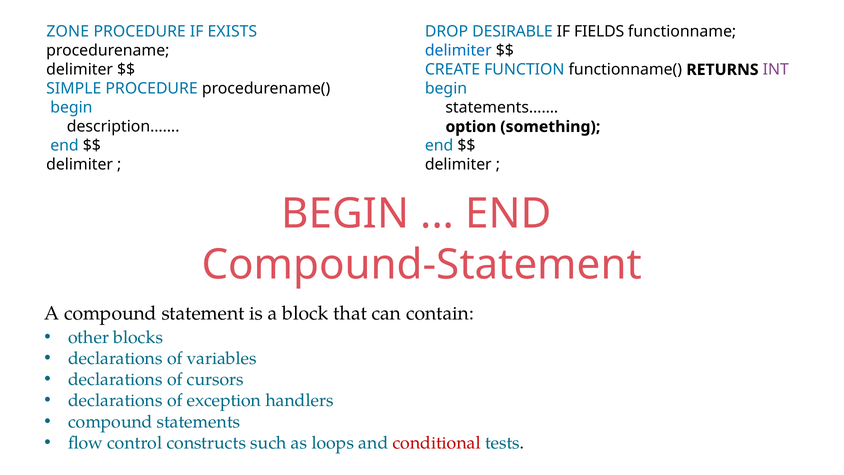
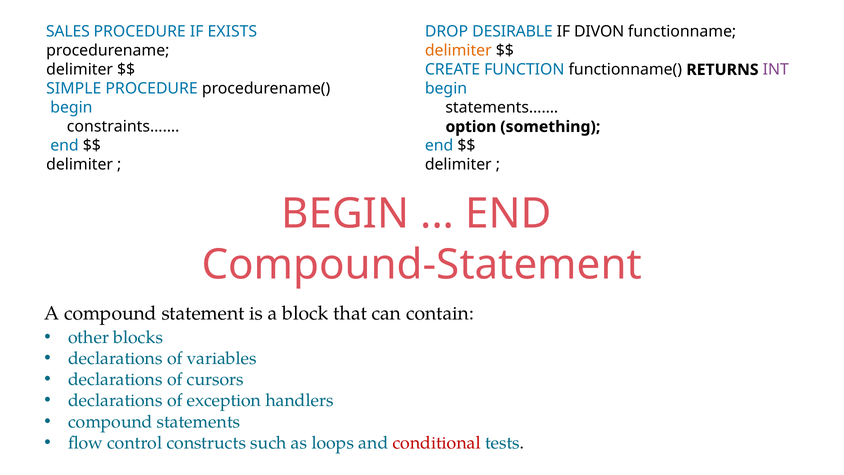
ZONE: ZONE -> SALES
FIELDS: FIELDS -> DIVON
delimiter at (458, 51) colour: blue -> orange
description……: description…… -> constraints……
